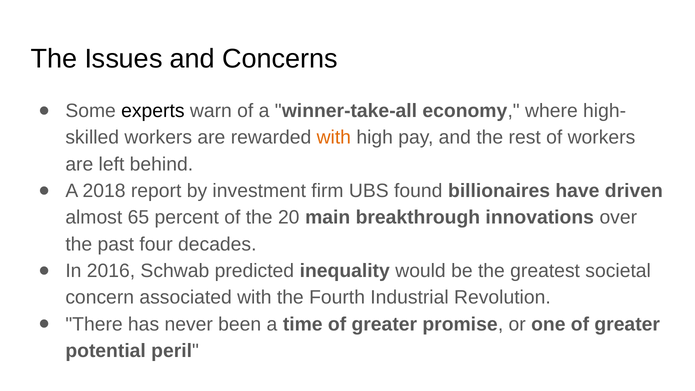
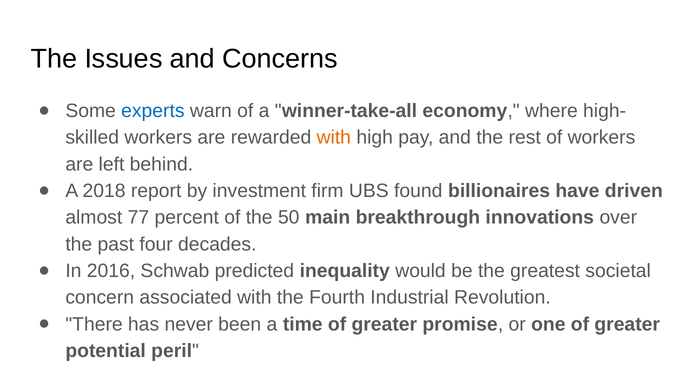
experts colour: black -> blue
65: 65 -> 77
20: 20 -> 50
